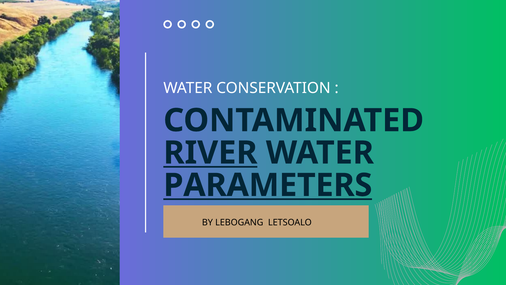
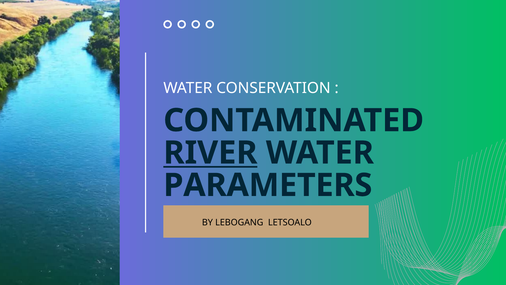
PARAMETERS underline: present -> none
